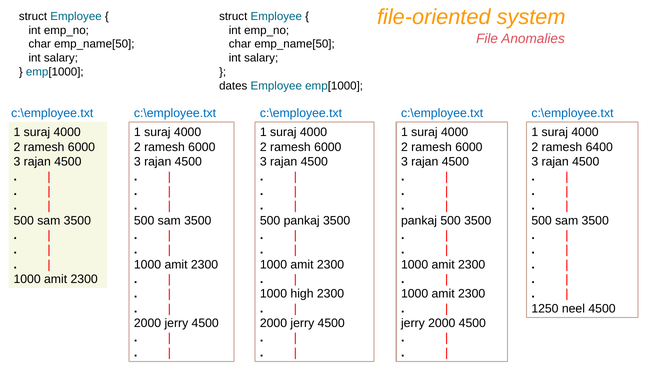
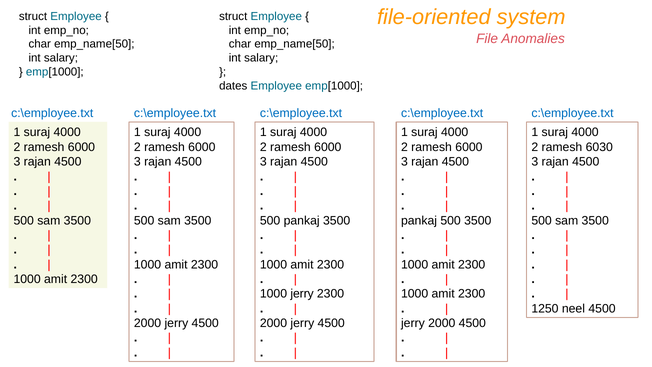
6400: 6400 -> 6030
1000 high: high -> jerry
